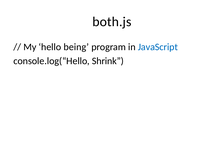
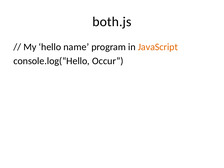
being: being -> name
JavaScript colour: blue -> orange
Shrink: Shrink -> Occur
